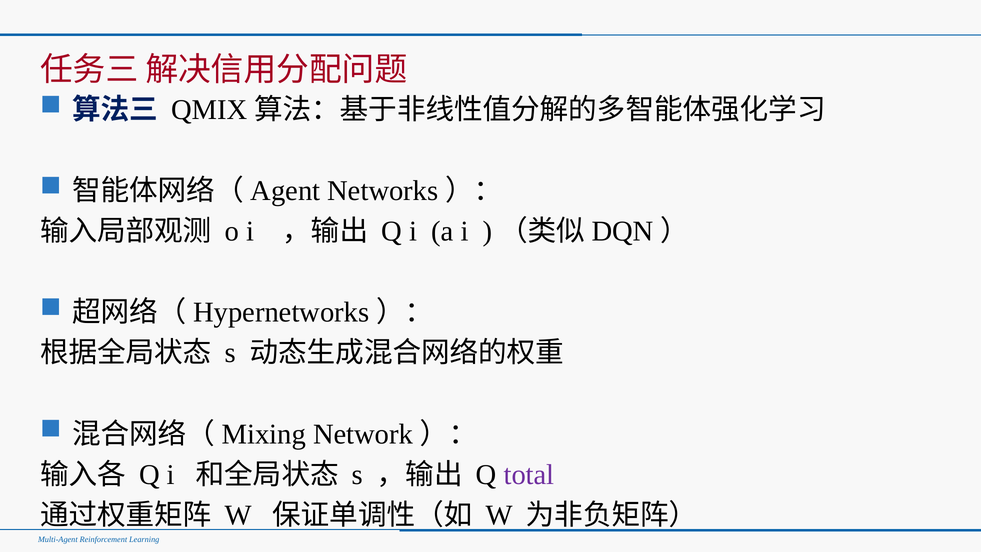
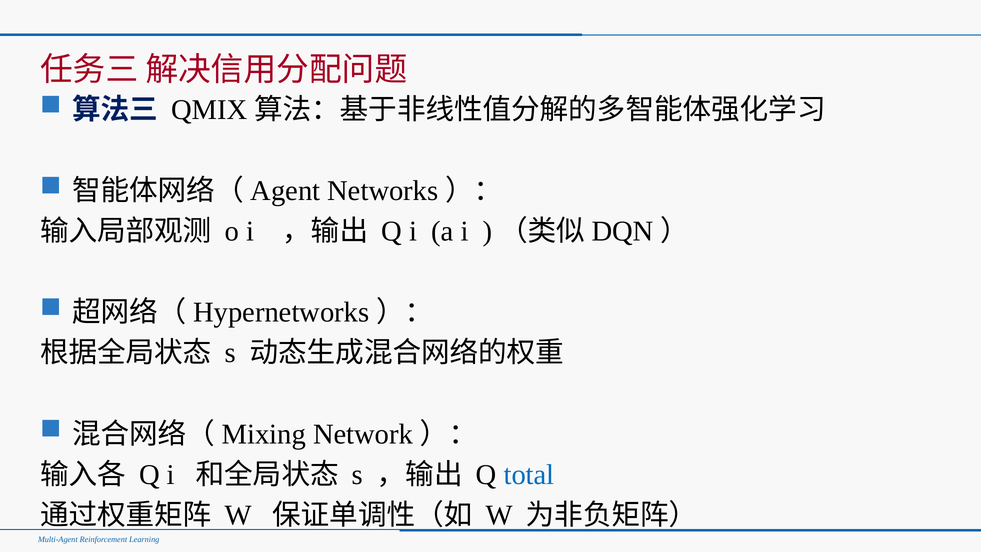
total colour: purple -> blue
